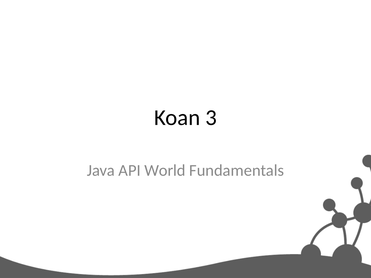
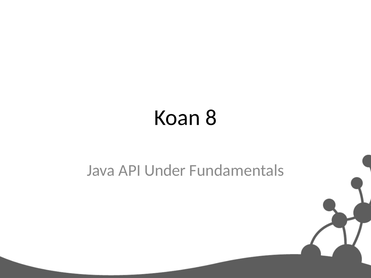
3: 3 -> 8
World: World -> Under
